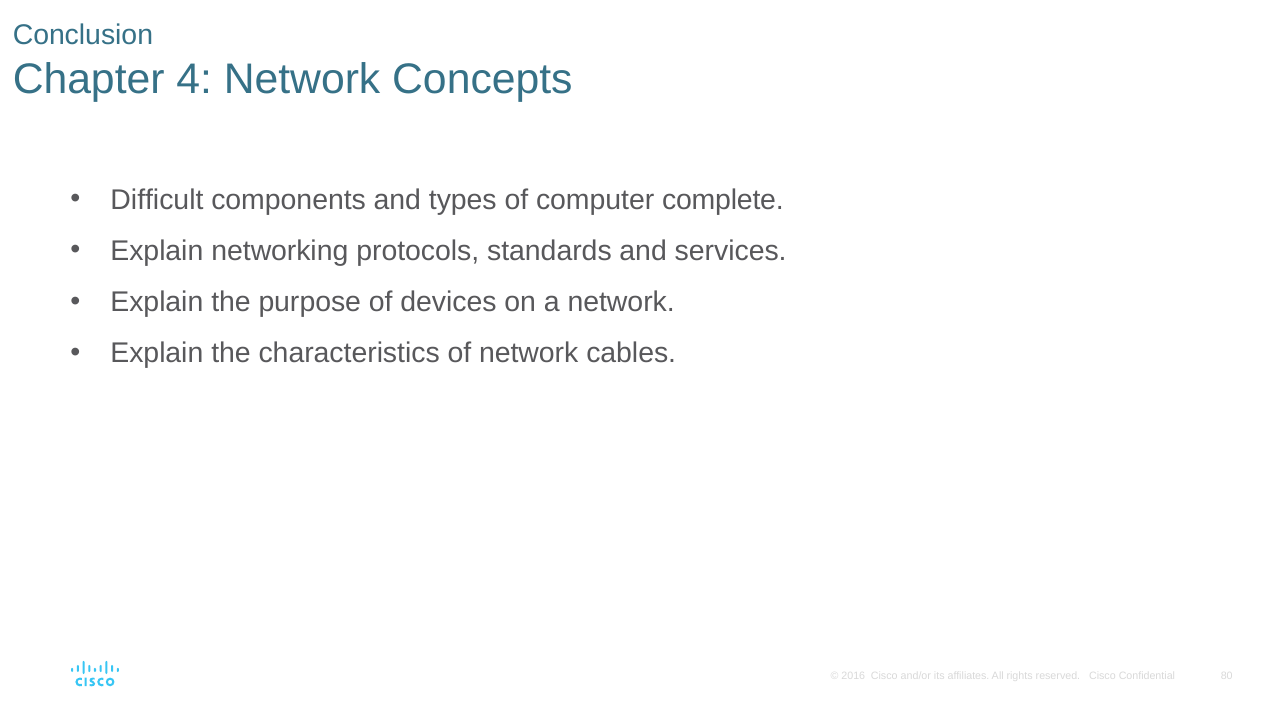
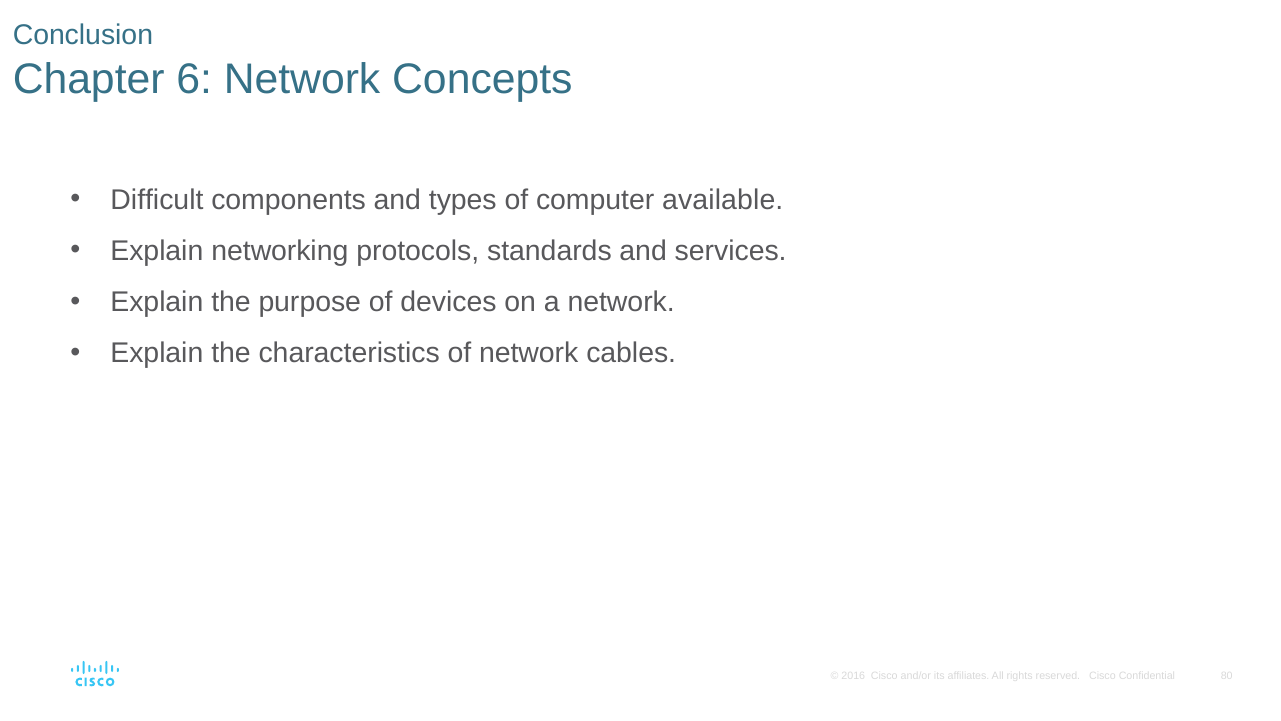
4: 4 -> 6
complete: complete -> available
